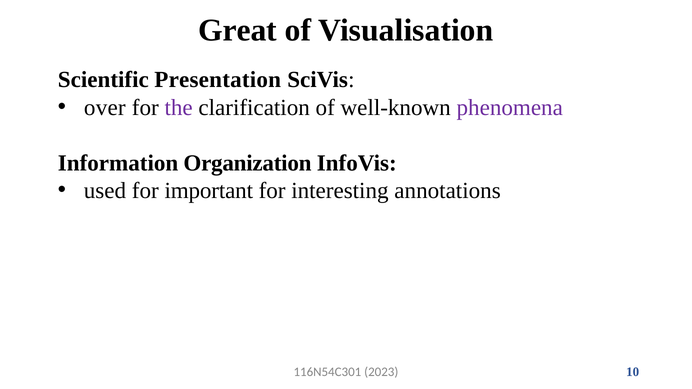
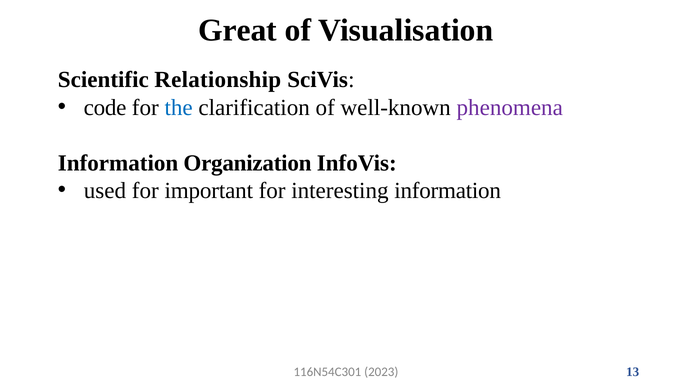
Presentation: Presentation -> Relationship
over: over -> code
the colour: purple -> blue
interesting annotations: annotations -> information
10: 10 -> 13
